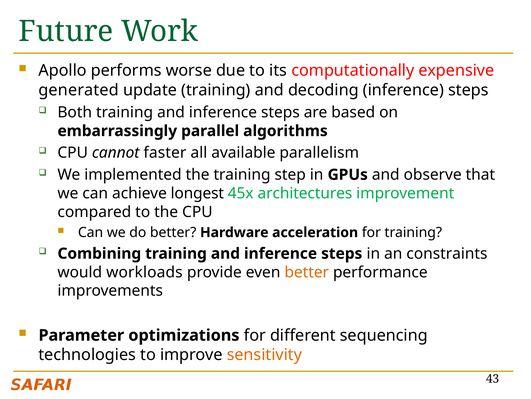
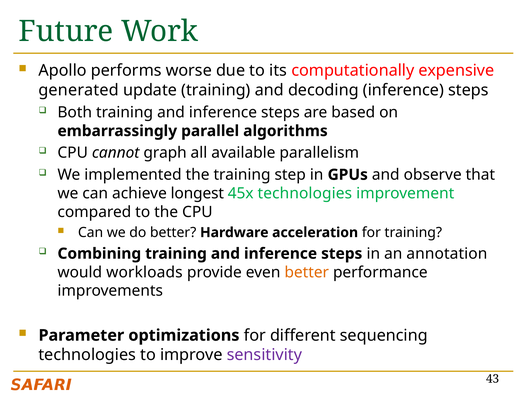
faster: faster -> graph
45x architectures: architectures -> technologies
constraints: constraints -> annotation
sensitivity colour: orange -> purple
